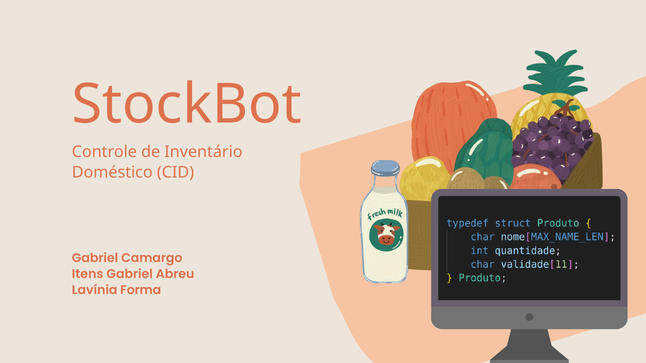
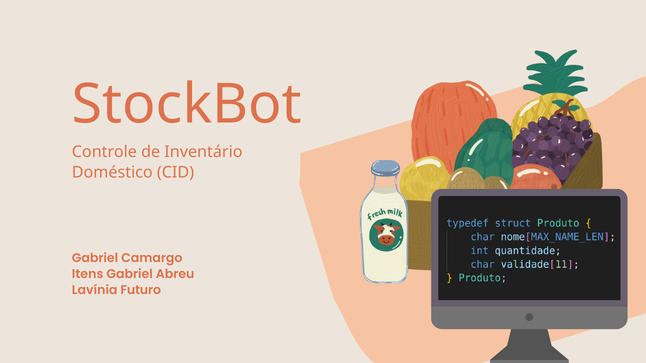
Forma: Forma -> Futuro
